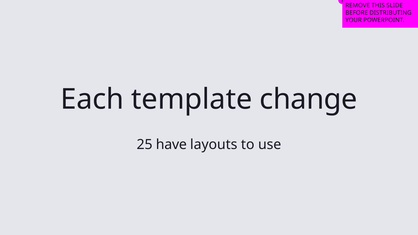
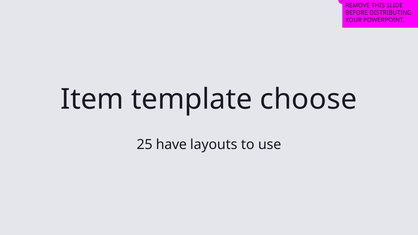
Each: Each -> Item
change: change -> choose
